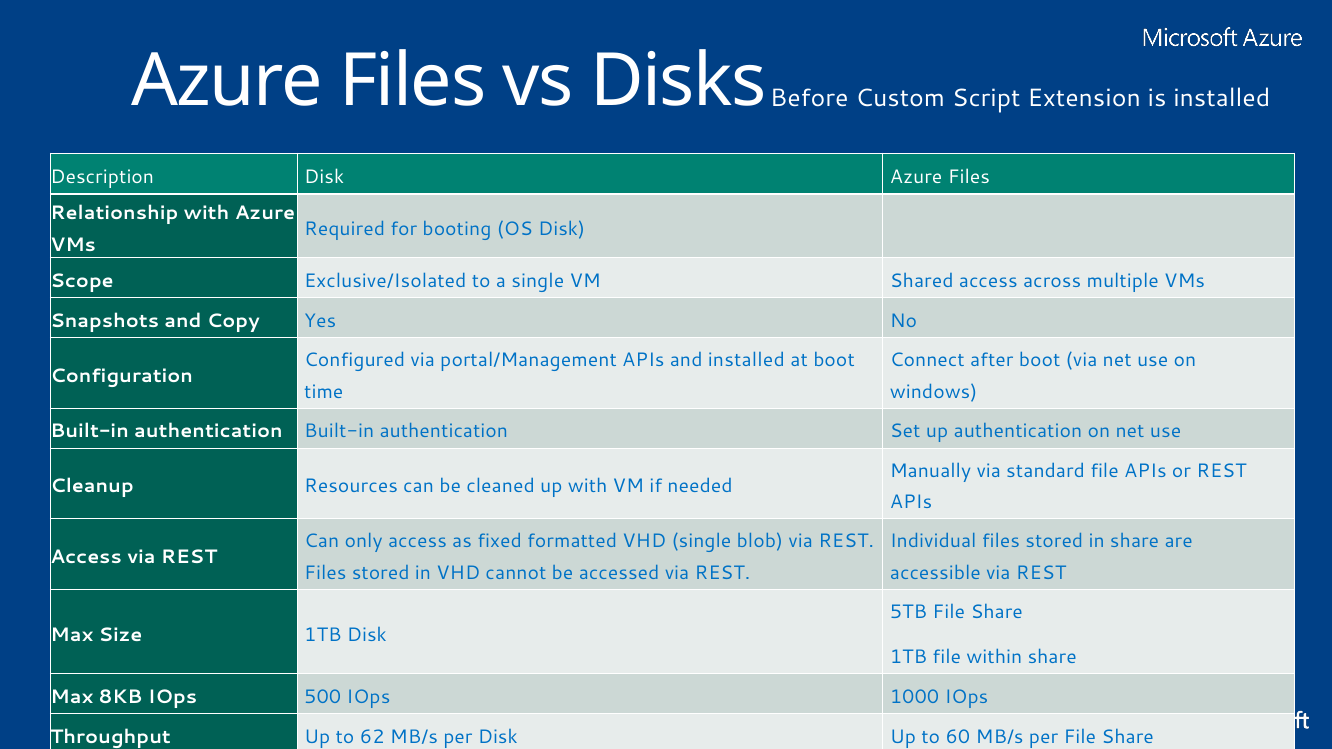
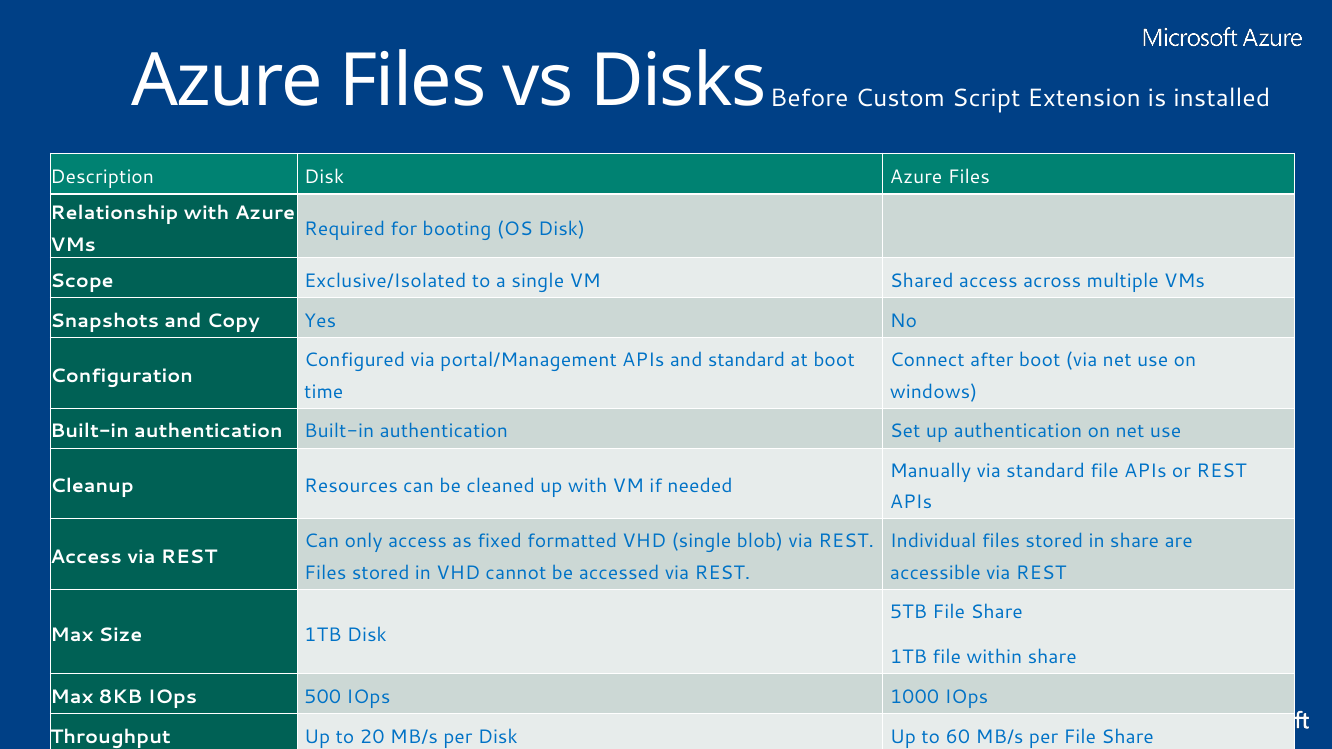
and installed: installed -> standard
62: 62 -> 20
